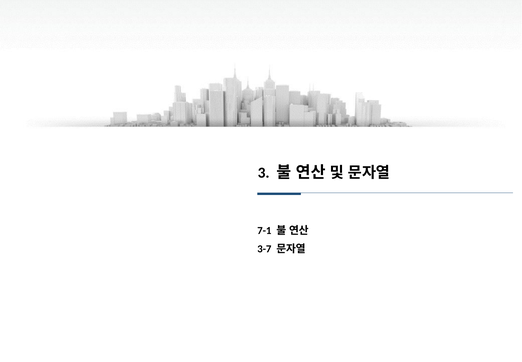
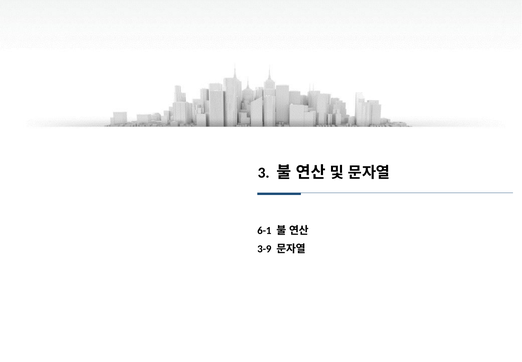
7-1: 7-1 -> 6-1
3-7: 3-7 -> 3-9
